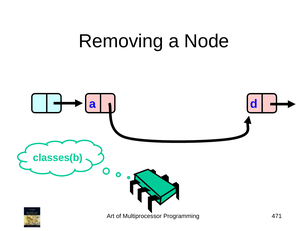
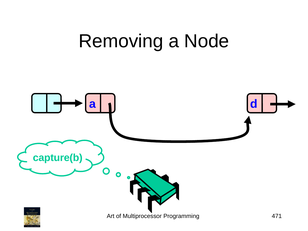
classes(b: classes(b -> capture(b
